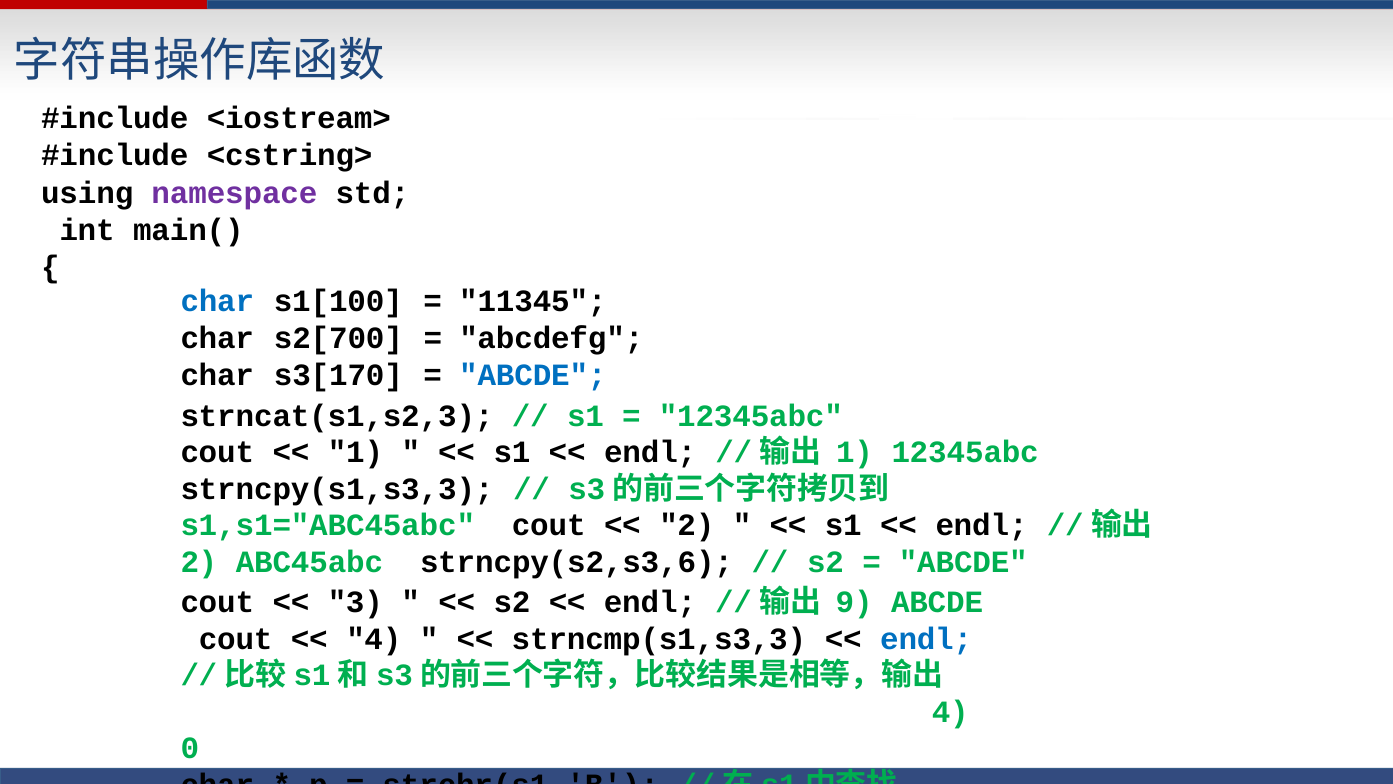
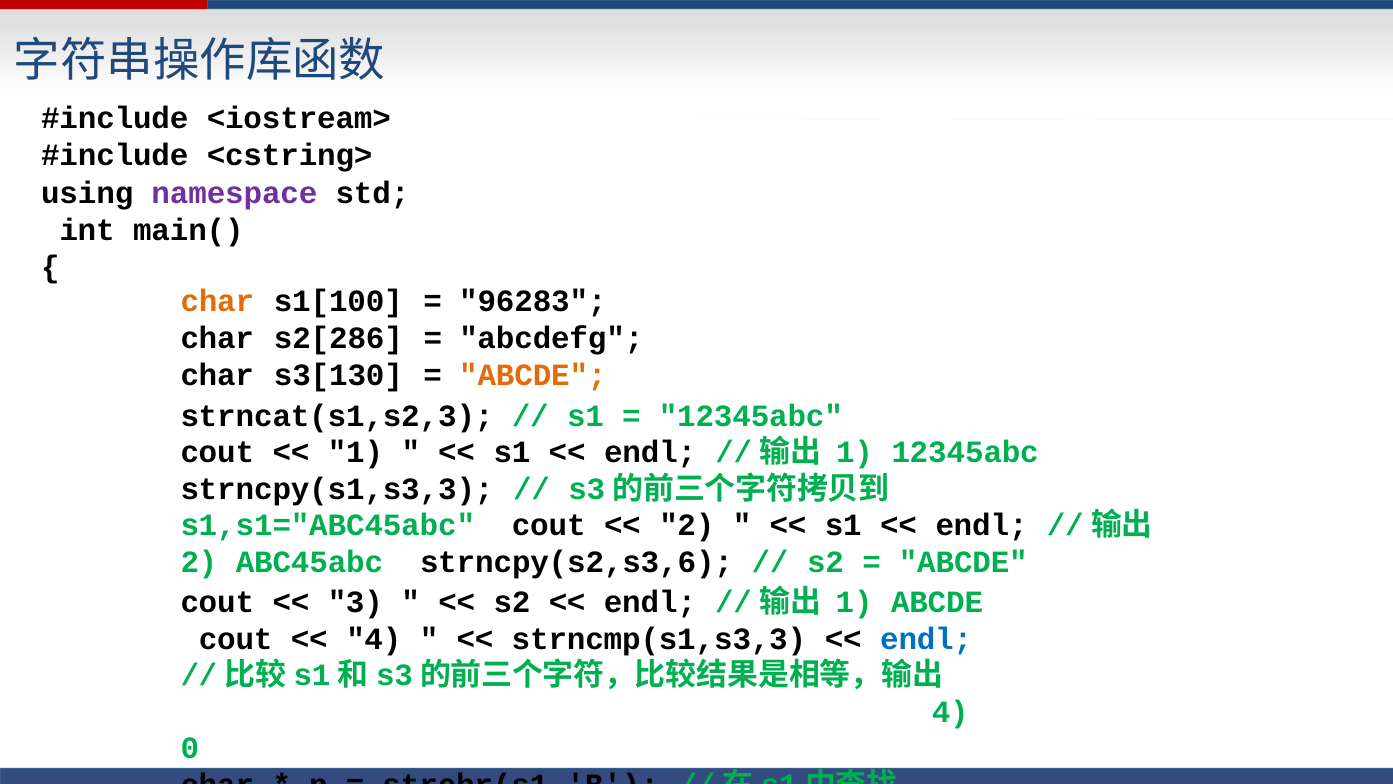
char at (217, 301) colour: blue -> orange
11345: 11345 -> 96283
s2[700: s2[700 -> s2[286
s3[170: s3[170 -> s3[130
ABCDE at (533, 376) colour: blue -> orange
9 at (854, 602): 9 -> 1
